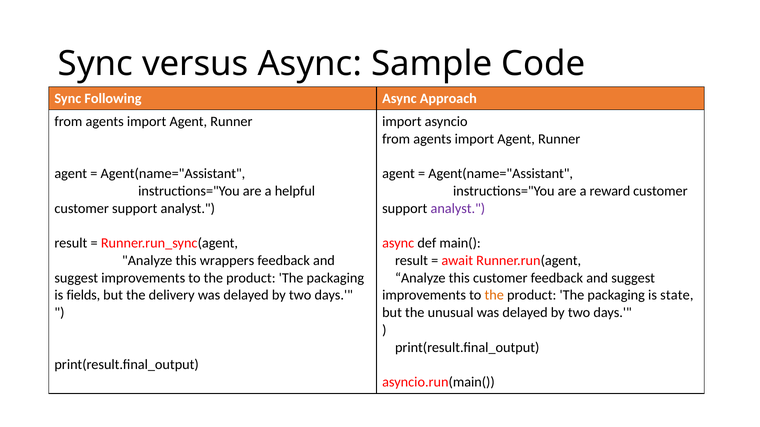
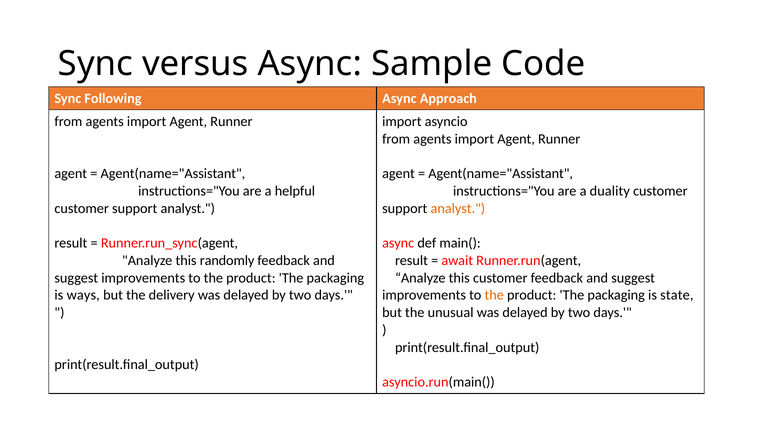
reward: reward -> duality
analyst at (458, 209) colour: purple -> orange
wrappers: wrappers -> randomly
fields: fields -> ways
